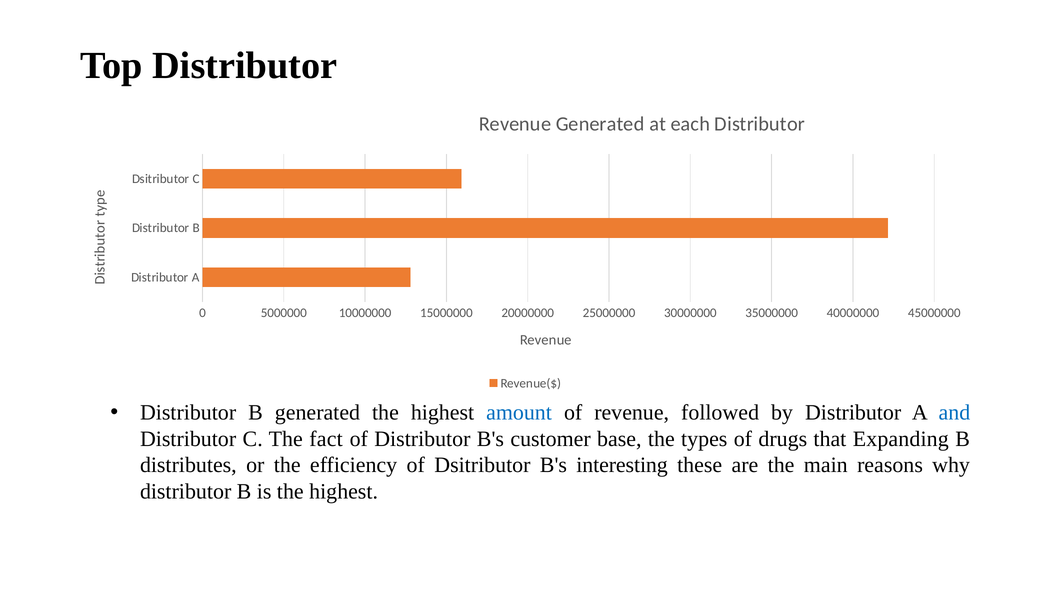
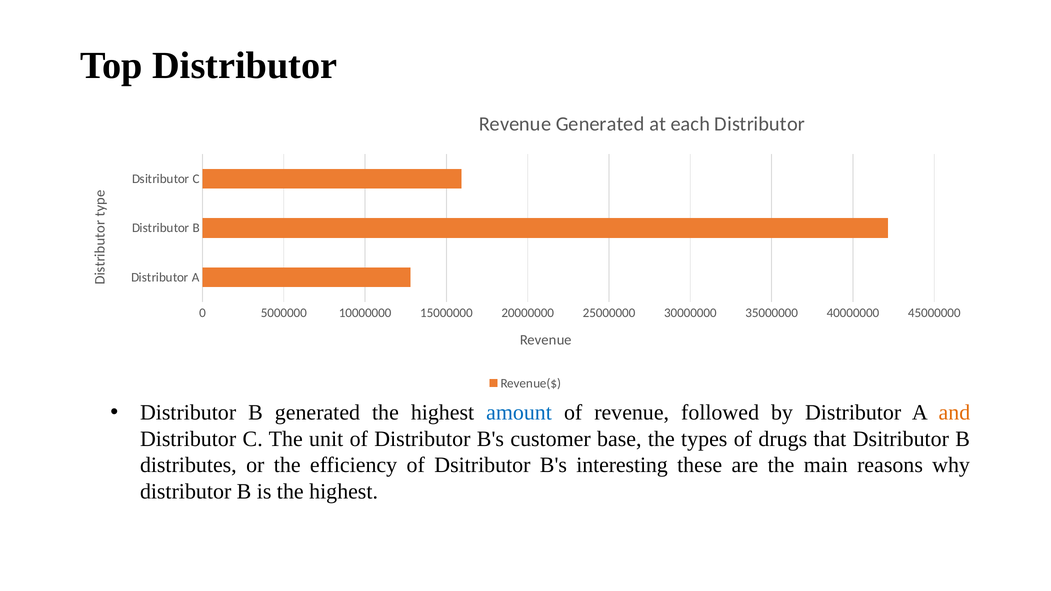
and colour: blue -> orange
fact: fact -> unit
that Expanding: Expanding -> Dsitributor
